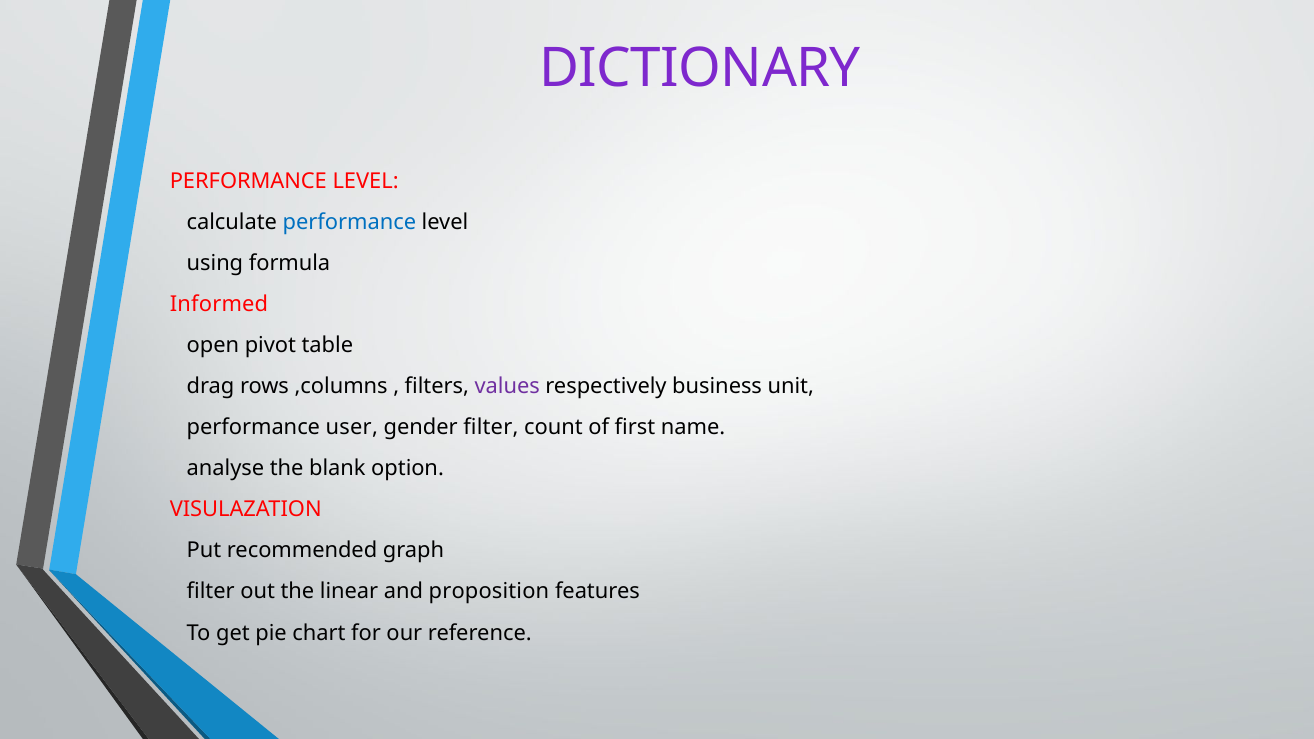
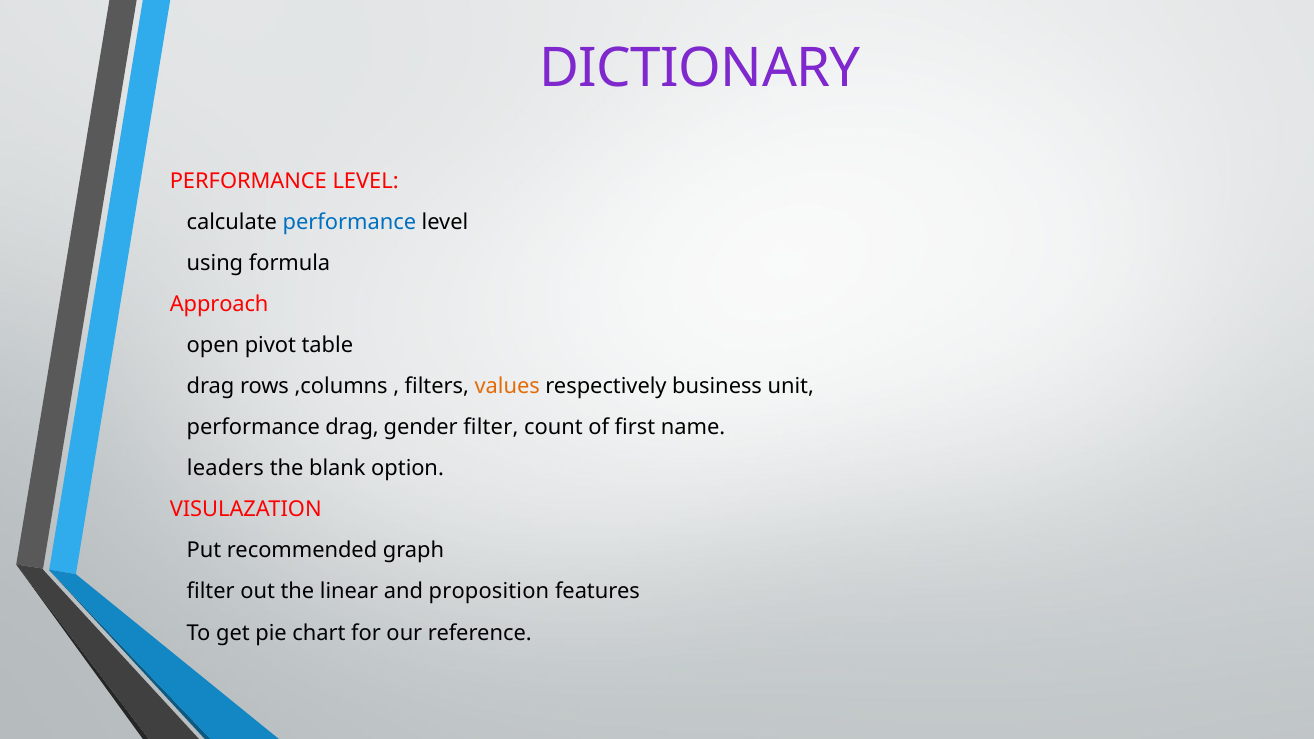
Informed: Informed -> Approach
values colour: purple -> orange
performance user: user -> drag
analyse: analyse -> leaders
